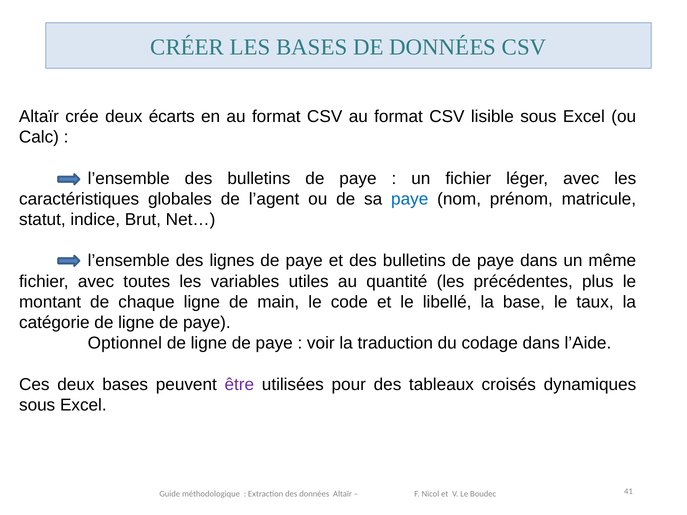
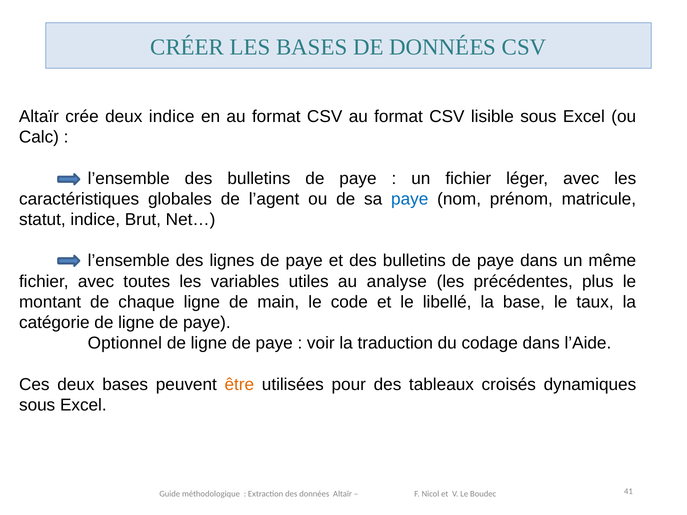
deux écarts: écarts -> indice
quantité: quantité -> analyse
être colour: purple -> orange
